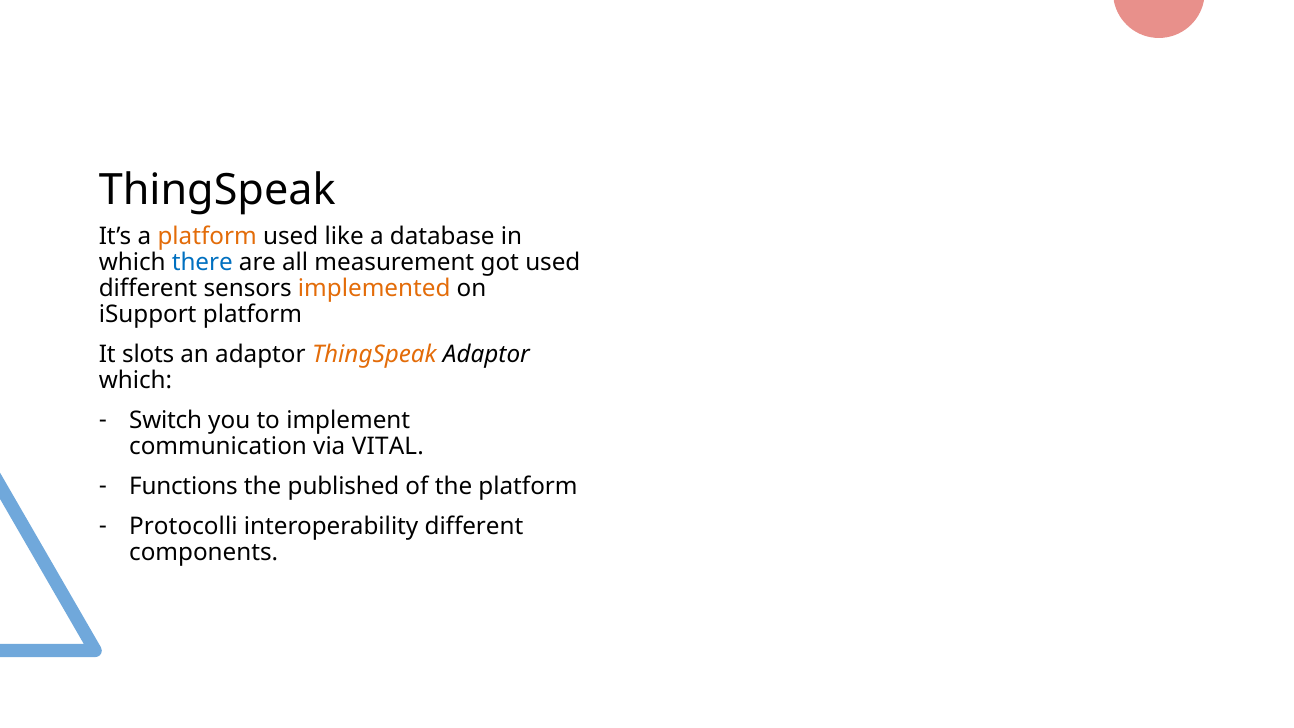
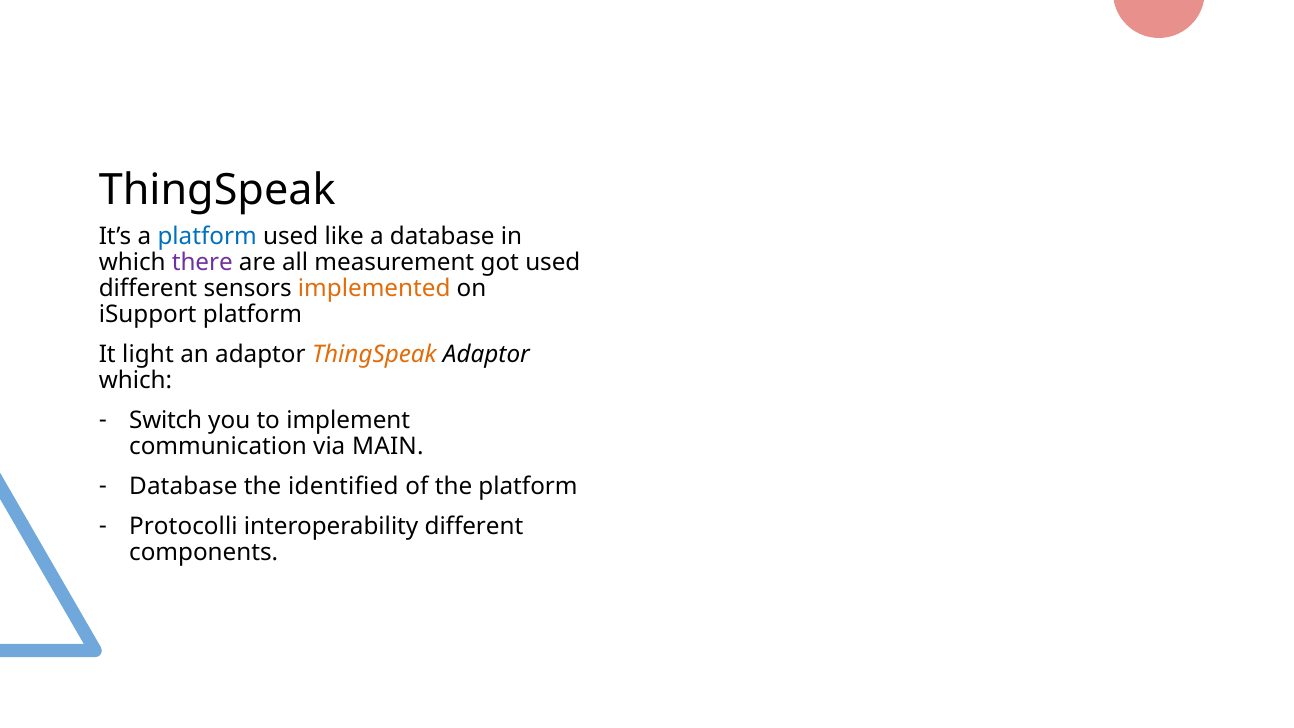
platform at (207, 236) colour: orange -> blue
there colour: blue -> purple
slots: slots -> light
VITAL: VITAL -> MAIN
Functions at (184, 486): Functions -> Database
published: published -> identified
